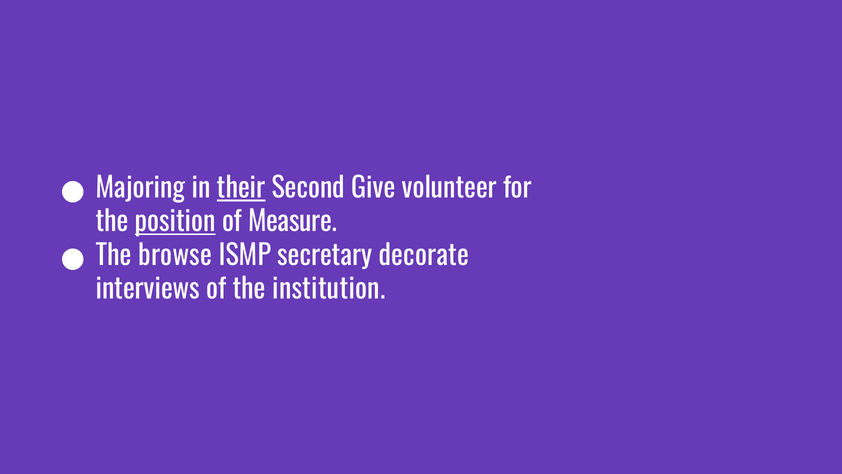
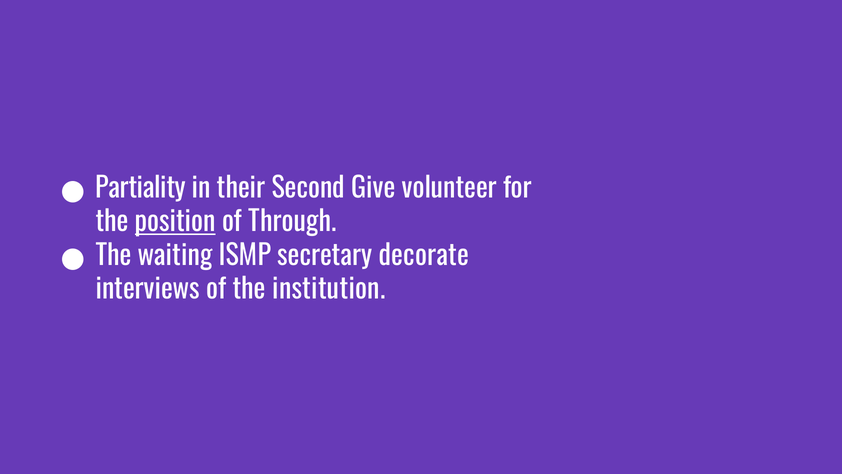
Majoring: Majoring -> Partiality
their underline: present -> none
Measure: Measure -> Through
browse: browse -> waiting
